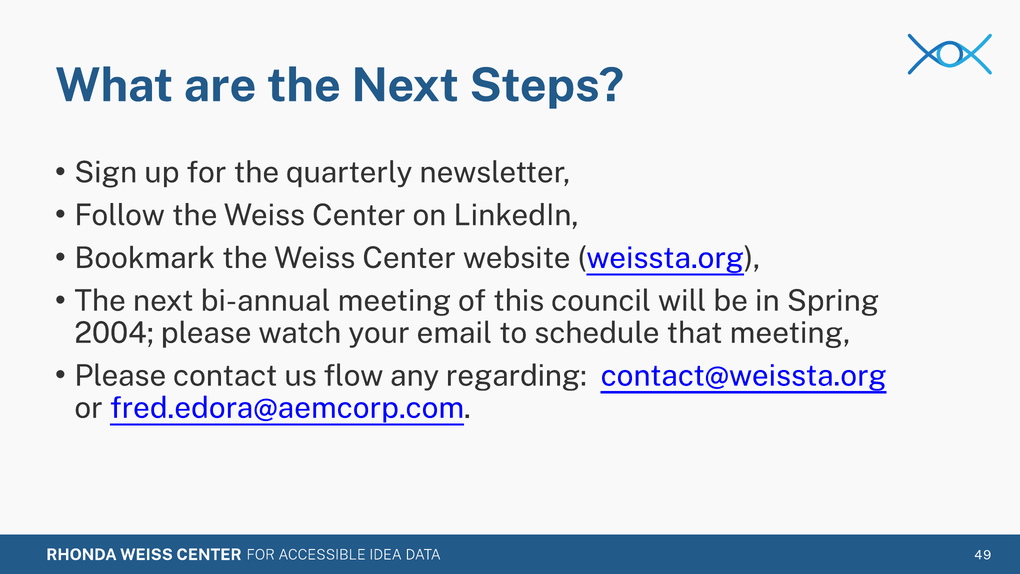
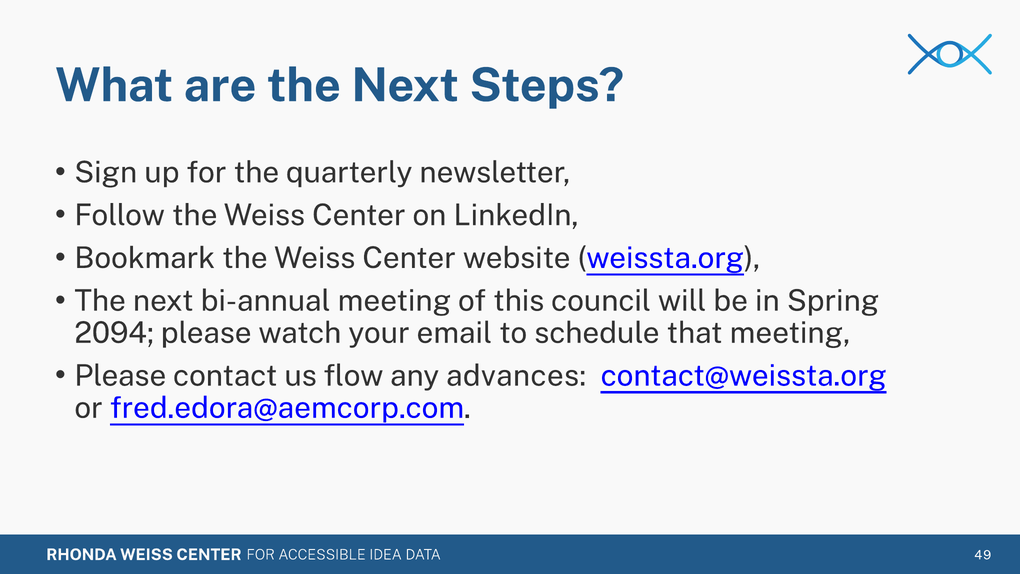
2004: 2004 -> 2094
regarding: regarding -> advances
